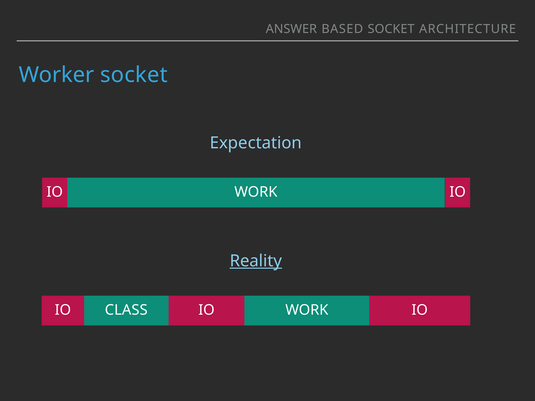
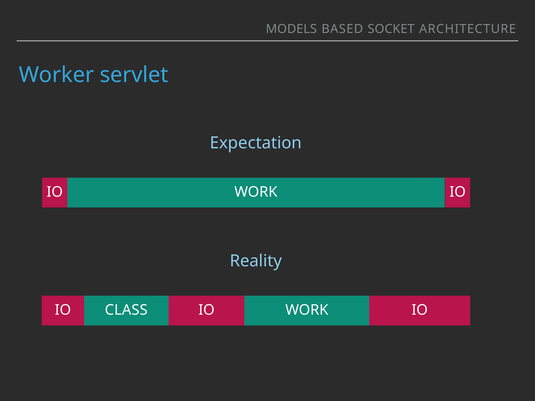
ANSWER: ANSWER -> MODELS
Worker socket: socket -> servlet
Reality underline: present -> none
